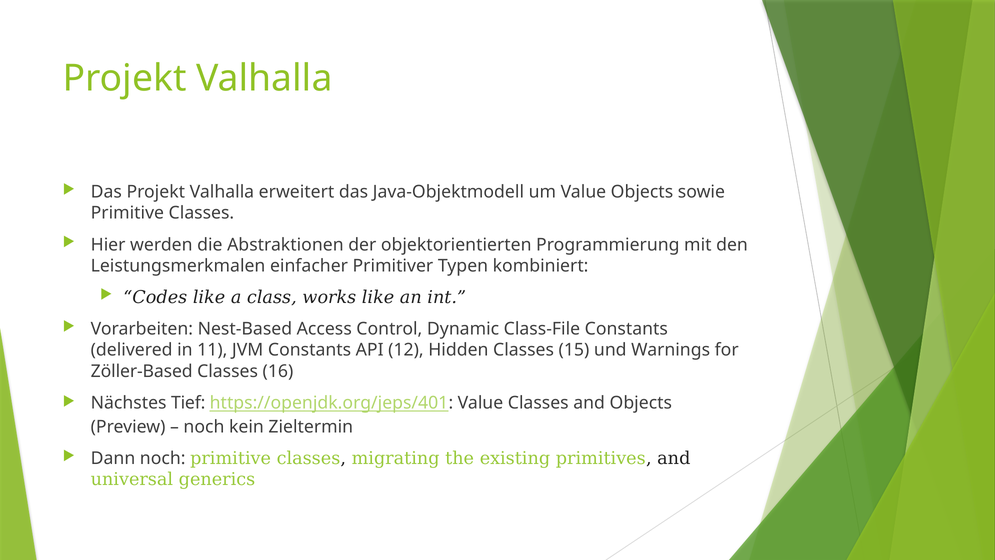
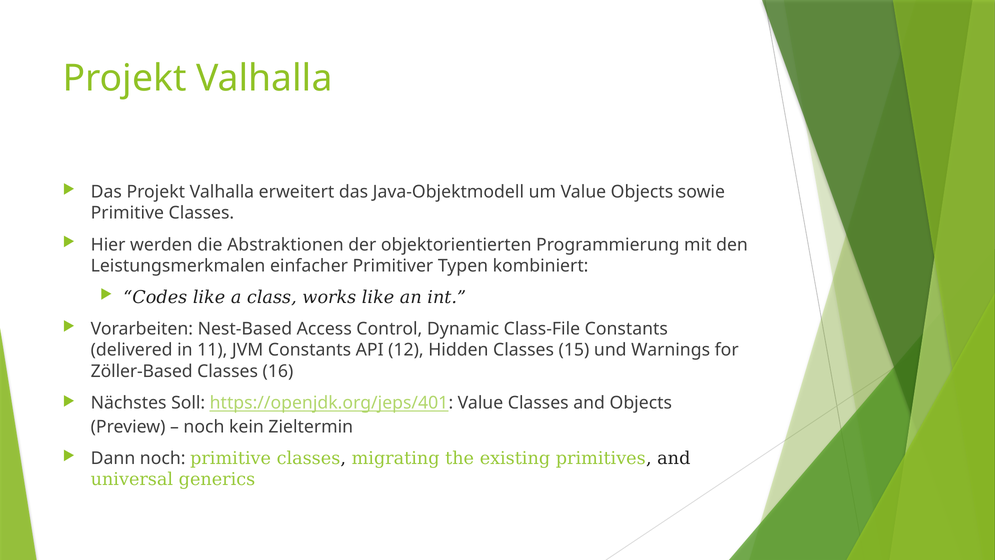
Tief: Tief -> Soll
